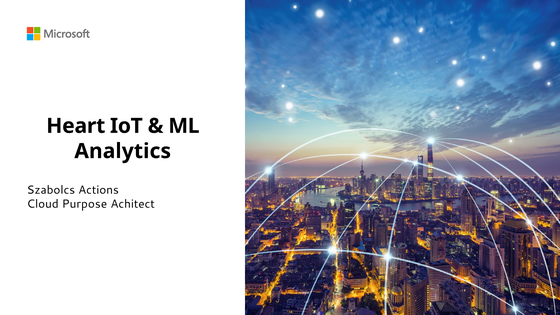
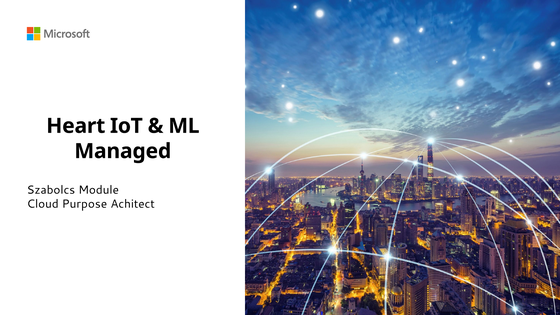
Analytics: Analytics -> Managed
Actions: Actions -> Module
